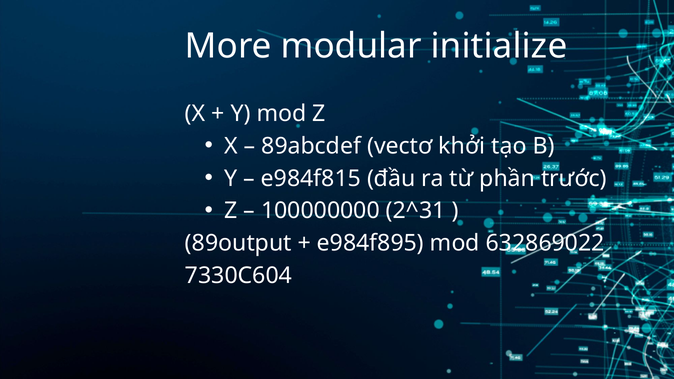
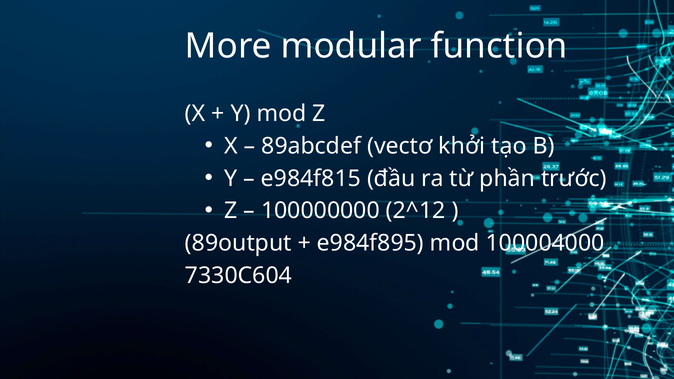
initialize: initialize -> function
2^31: 2^31 -> 2^12
632869022: 632869022 -> 100004000
